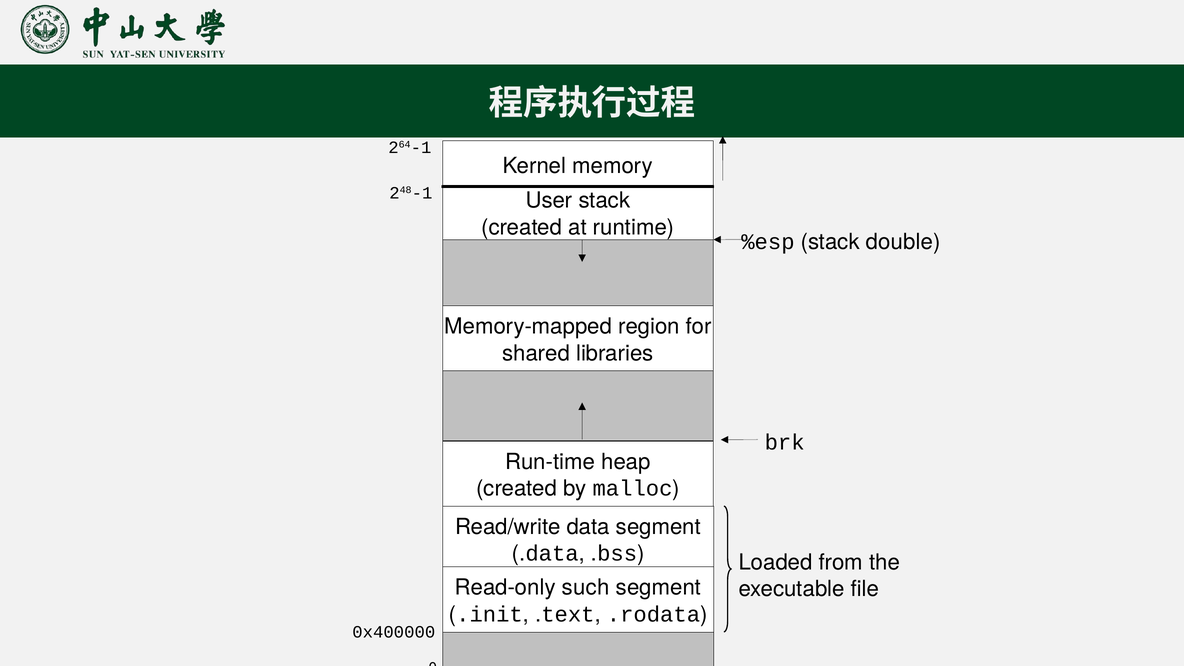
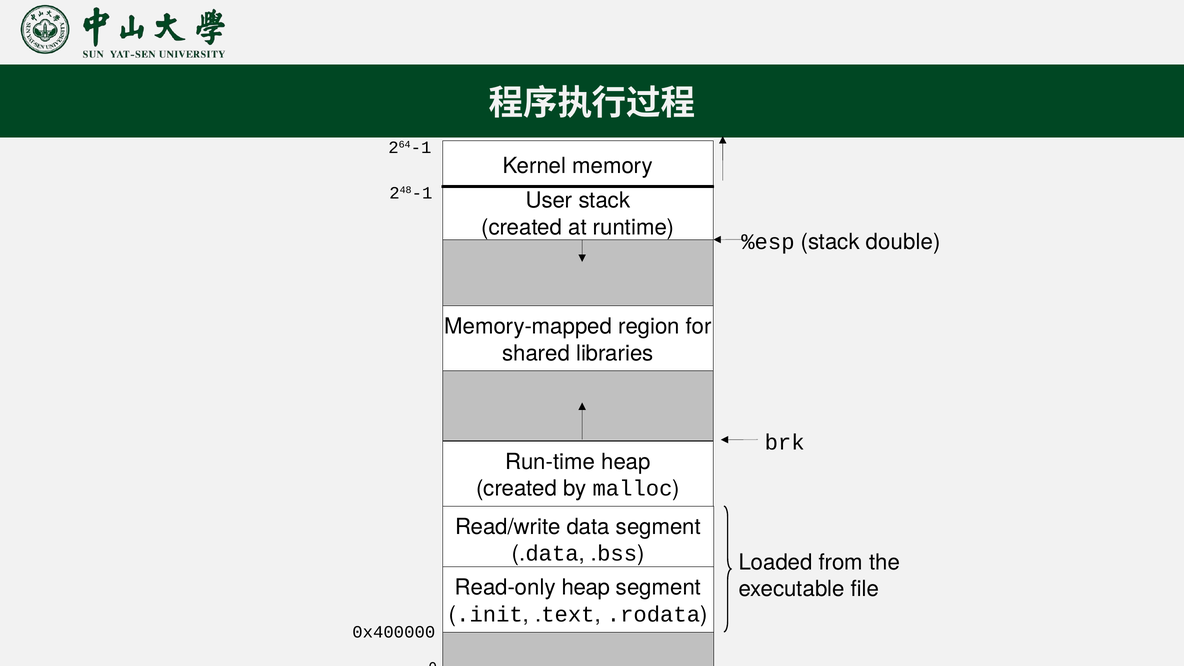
Read-only such: such -> heap
